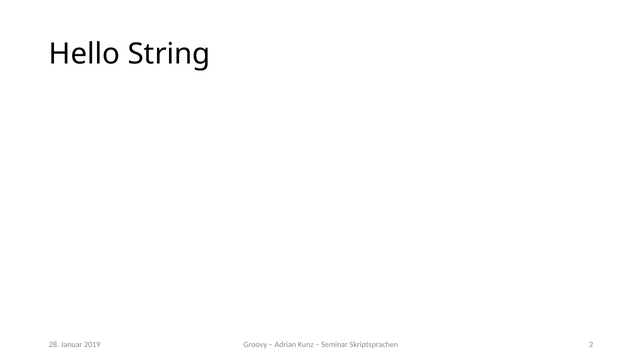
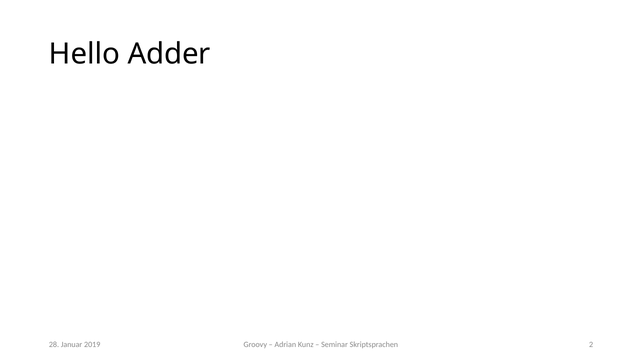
String: String -> Adder
